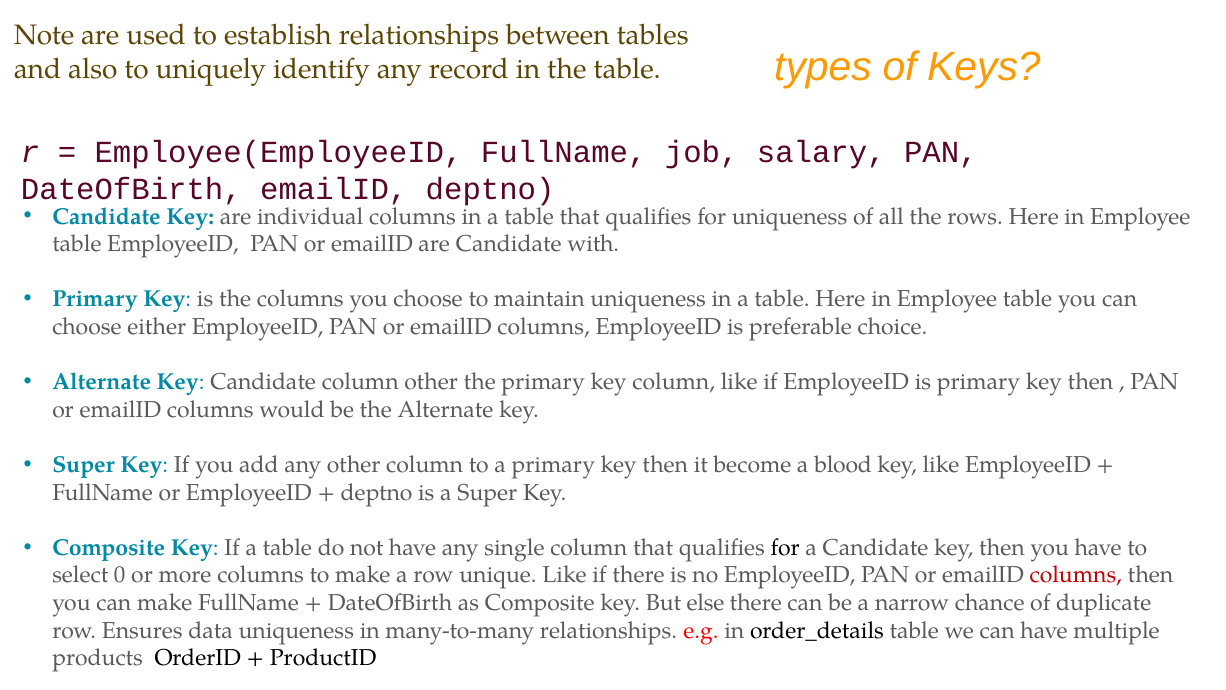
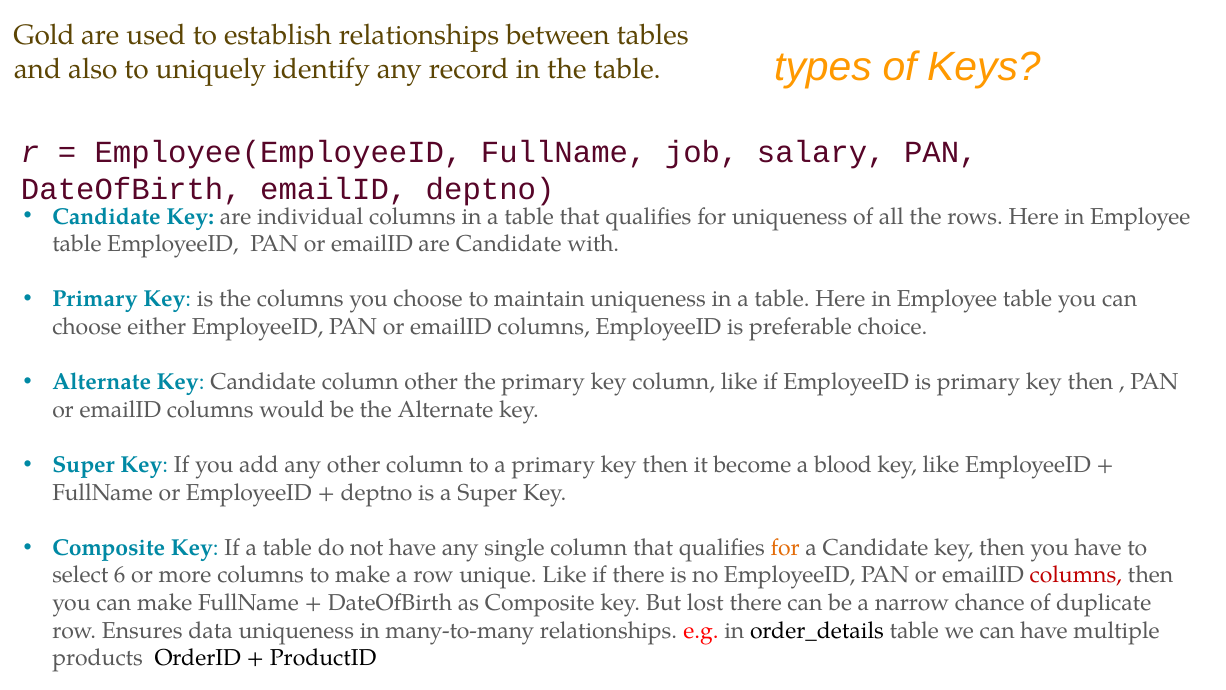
Note: Note -> Gold
for at (785, 547) colour: black -> orange
0: 0 -> 6
else: else -> lost
